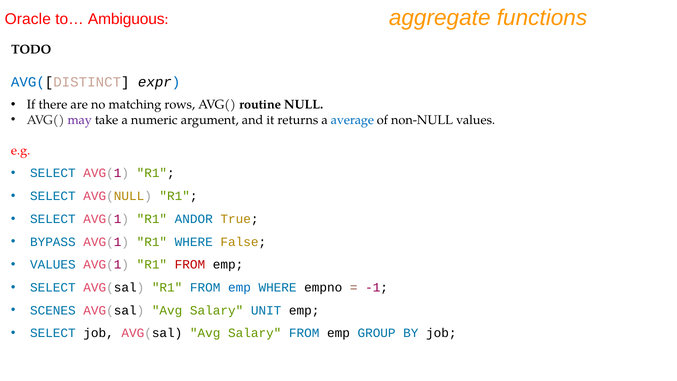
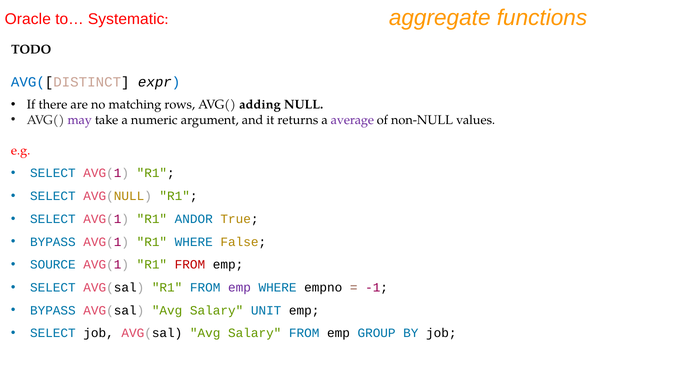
Ambiguous: Ambiguous -> Systematic
routine: routine -> adding
average colour: blue -> purple
VALUES at (53, 265): VALUES -> SOURCE
emp at (239, 287) colour: blue -> purple
SCENES at (53, 310): SCENES -> BYPASS
